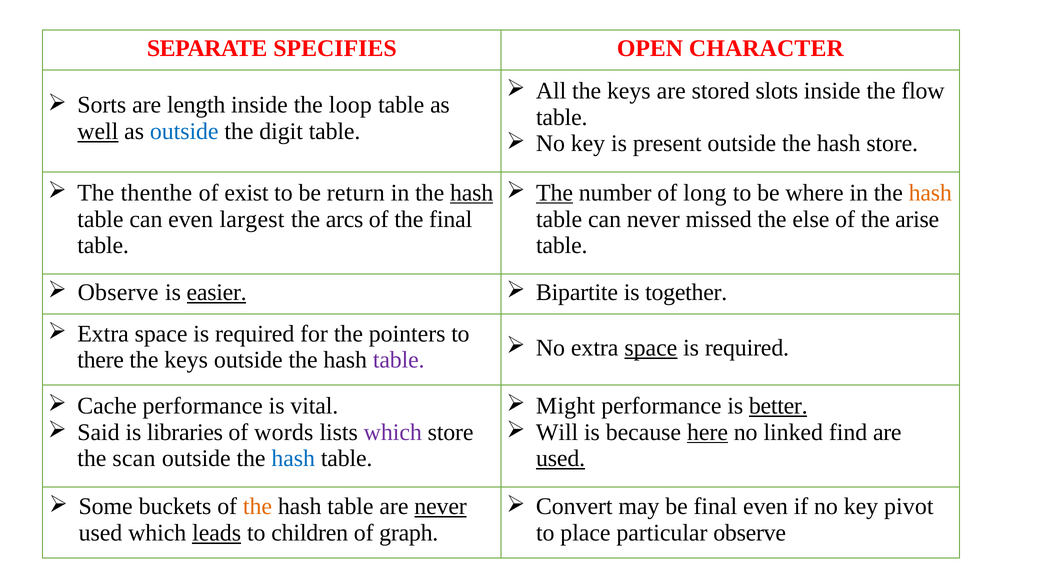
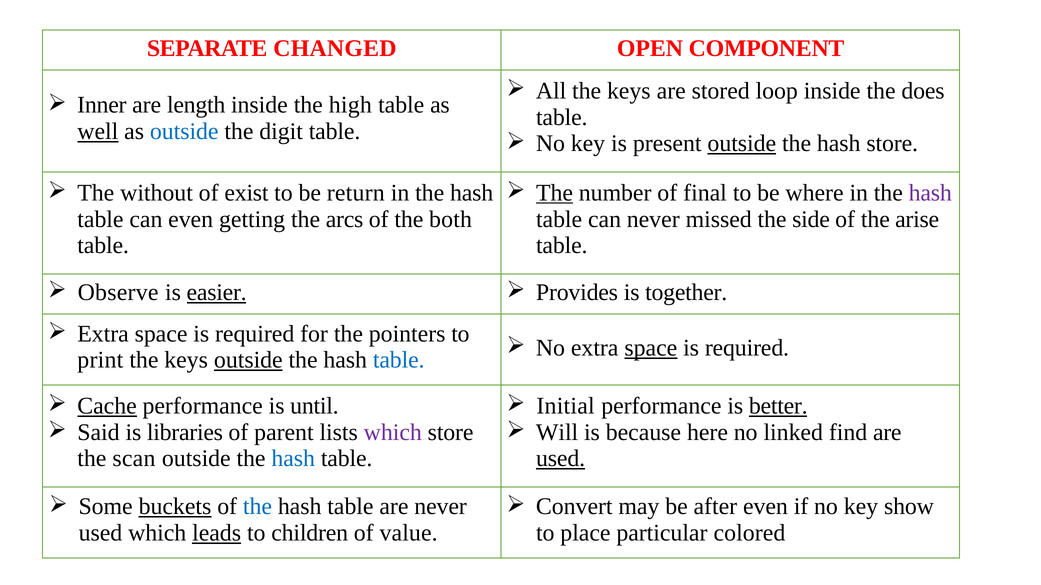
SPECIFIES: SPECIFIES -> CHANGED
CHARACTER: CHARACTER -> COMPONENT
slots: slots -> loop
flow: flow -> does
Sorts: Sorts -> Inner
loop: loop -> high
outside at (742, 144) underline: none -> present
thenthe: thenthe -> without
hash at (472, 193) underline: present -> none
long: long -> final
hash at (930, 193) colour: orange -> purple
largest: largest -> getting
the final: final -> both
else: else -> side
Bipartite: Bipartite -> Provides
there: there -> print
outside at (248, 360) underline: none -> present
table at (399, 360) colour: purple -> blue
Cache underline: none -> present
vital: vital -> until
Might: Might -> Initial
words: words -> parent
here underline: present -> none
buckets underline: none -> present
the at (257, 507) colour: orange -> blue
never at (441, 507) underline: present -> none
be final: final -> after
pivot: pivot -> show
graph: graph -> value
particular observe: observe -> colored
